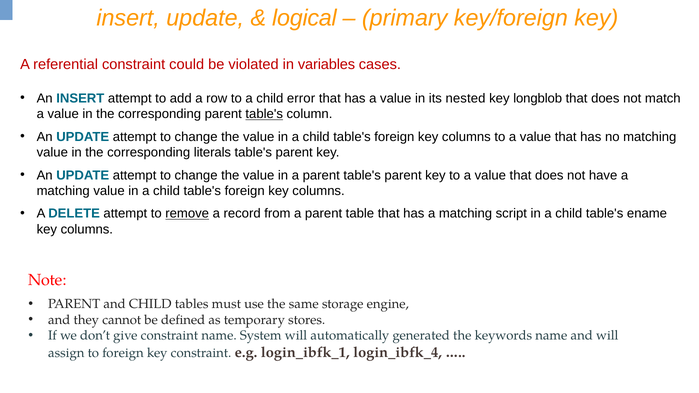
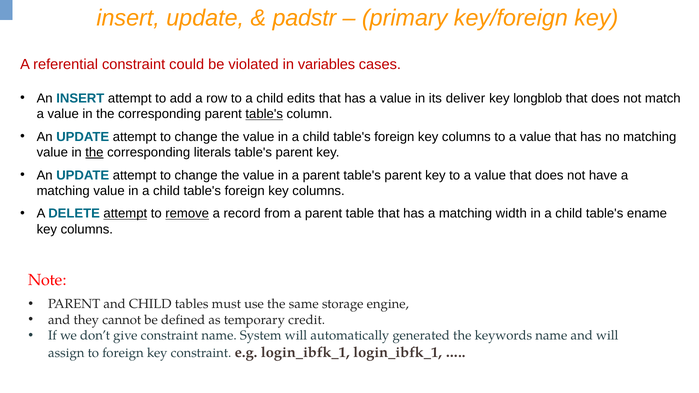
logical: logical -> padstr
error: error -> edits
nested: nested -> deliver
the at (94, 153) underline: none -> present
attempt at (125, 214) underline: none -> present
script: script -> width
stores: stores -> credit
login_ibfk_1 login_ibfk_4: login_ibfk_4 -> login_ibfk_1
